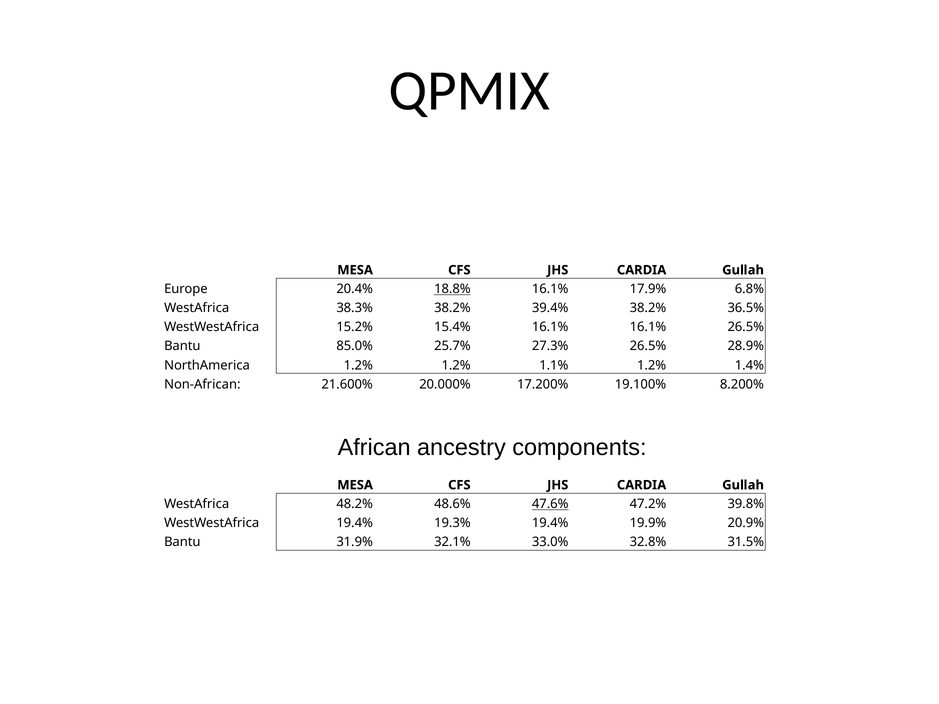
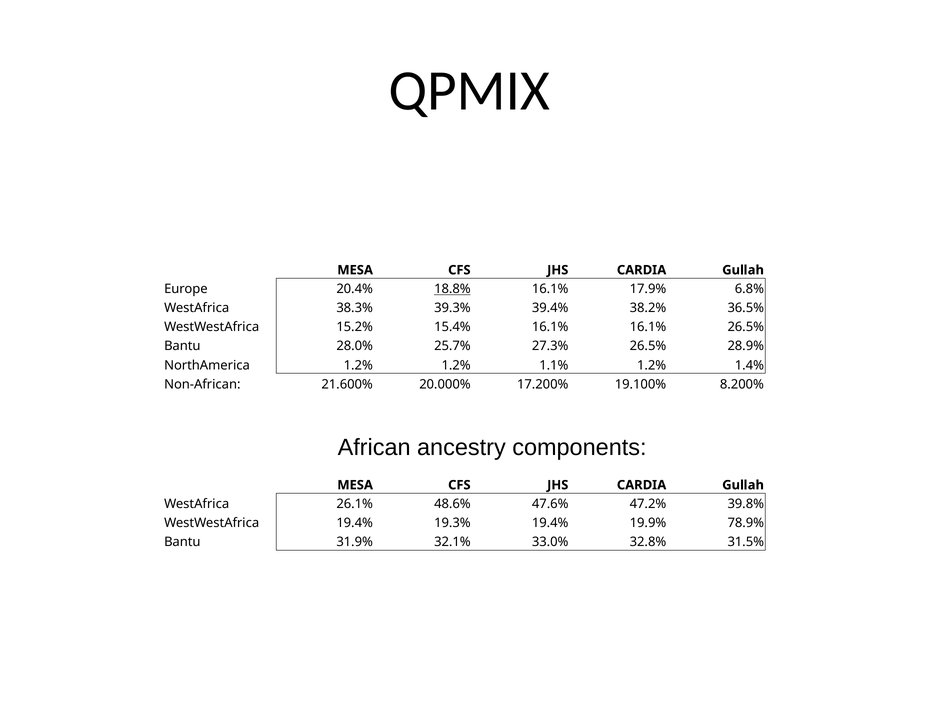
38.3% 38.2%: 38.2% -> 39.3%
85.0%: 85.0% -> 28.0%
48.2%: 48.2% -> 26.1%
47.6% underline: present -> none
20.9%: 20.9% -> 78.9%
